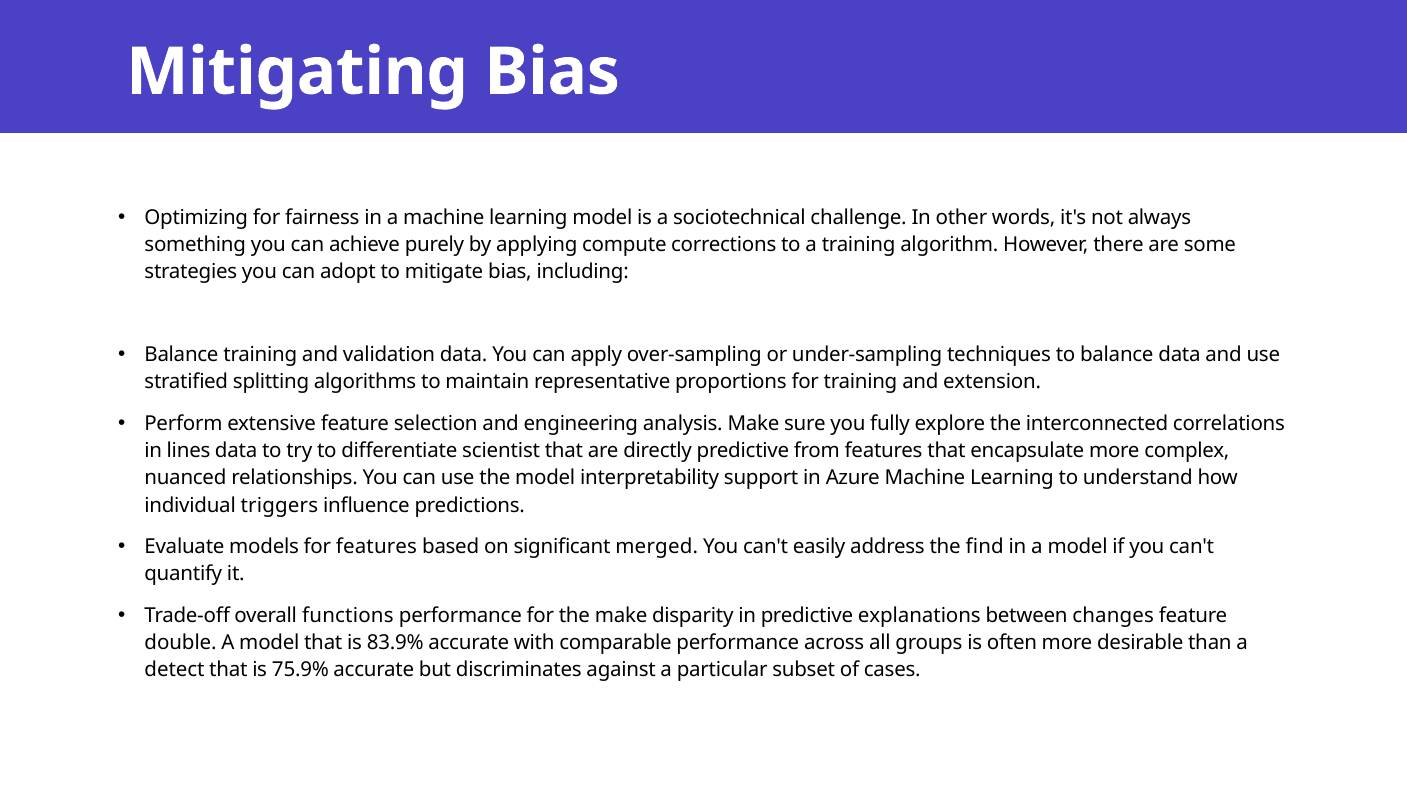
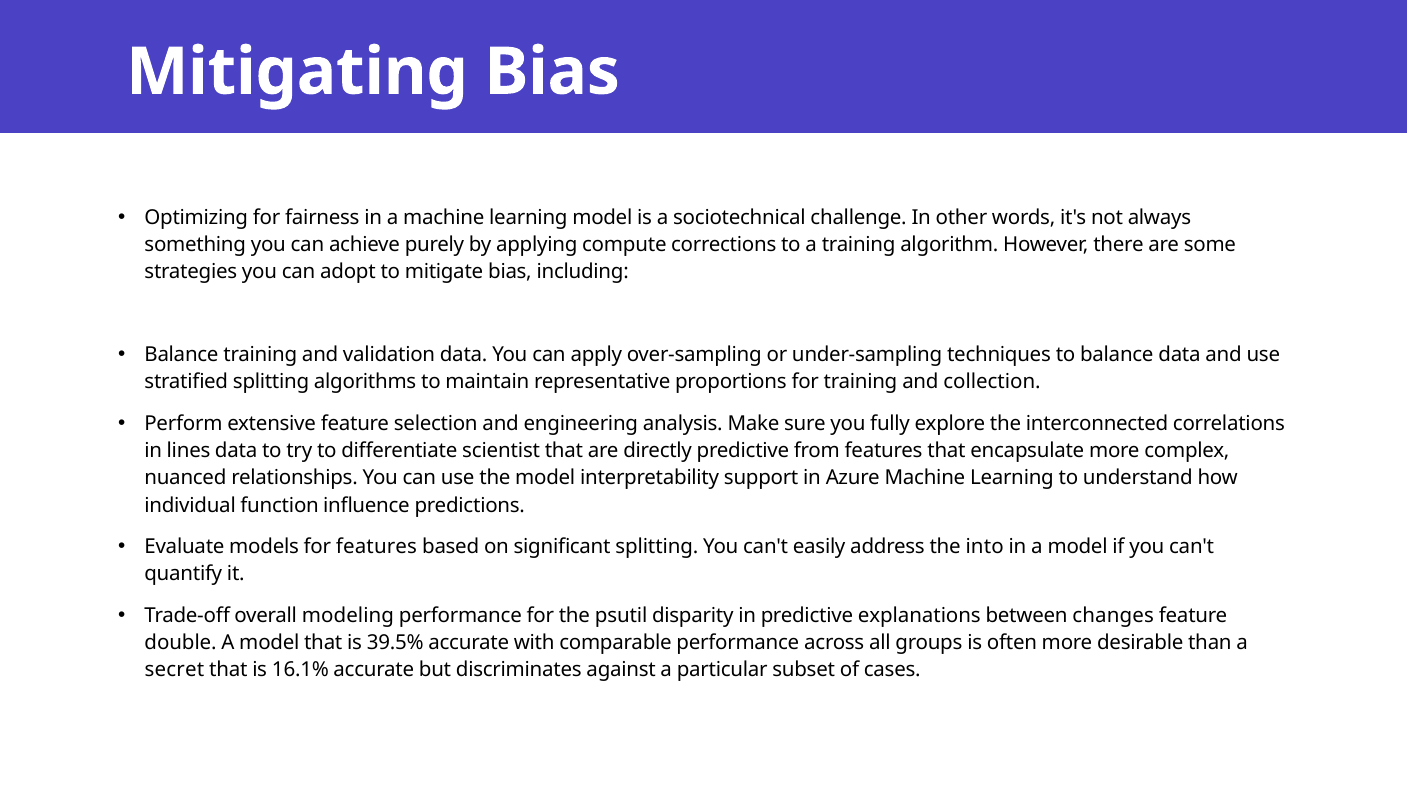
extension: extension -> collection
triggers: triggers -> function
significant merged: merged -> splitting
find: find -> into
functions: functions -> modeling
the make: make -> psutil
83.9%: 83.9% -> 39.5%
detect: detect -> secret
75.9%: 75.9% -> 16.1%
